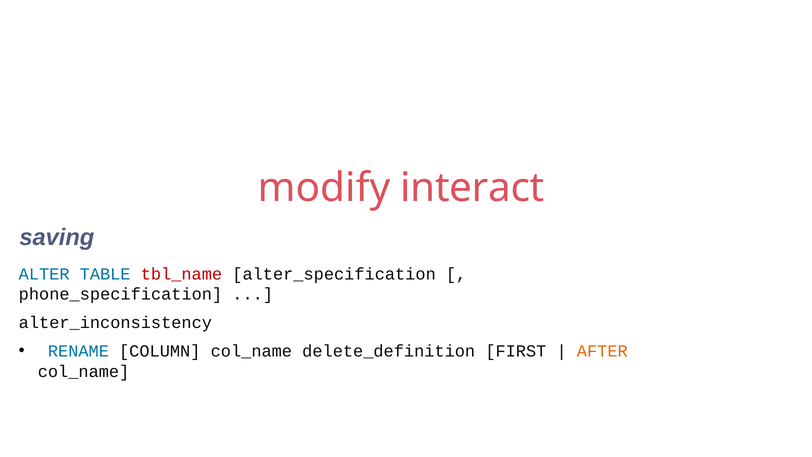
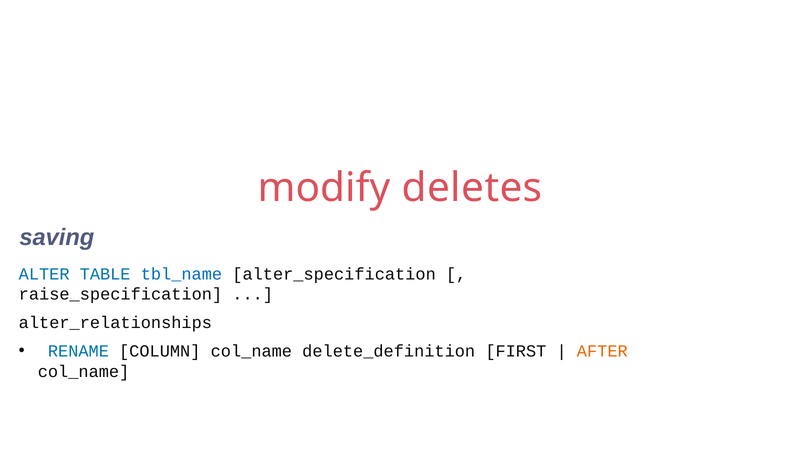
interact: interact -> deletes
tbl_name colour: red -> blue
phone_specification: phone_specification -> raise_specification
alter_inconsistency: alter_inconsistency -> alter_relationships
